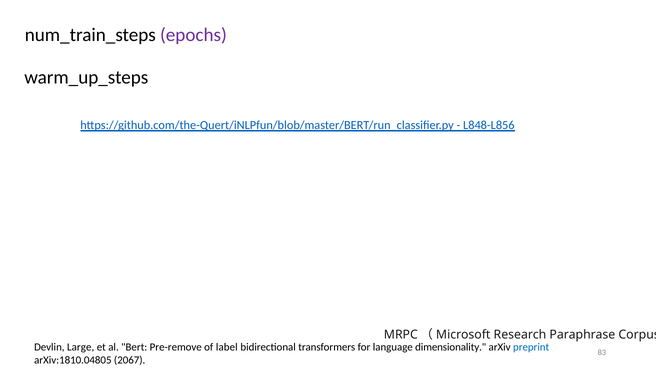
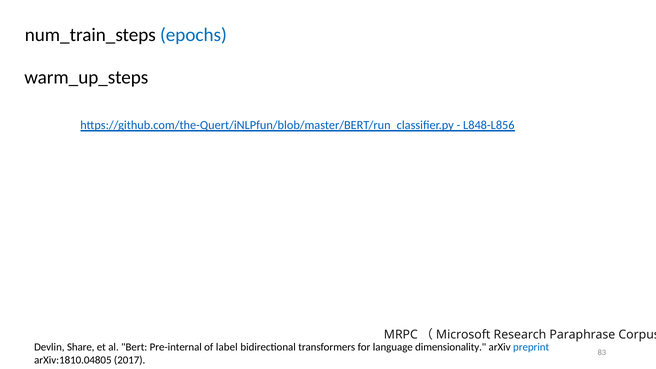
epochs colour: purple -> blue
Large: Large -> Share
Pre-remove: Pre-remove -> Pre-internal
2067: 2067 -> 2017
